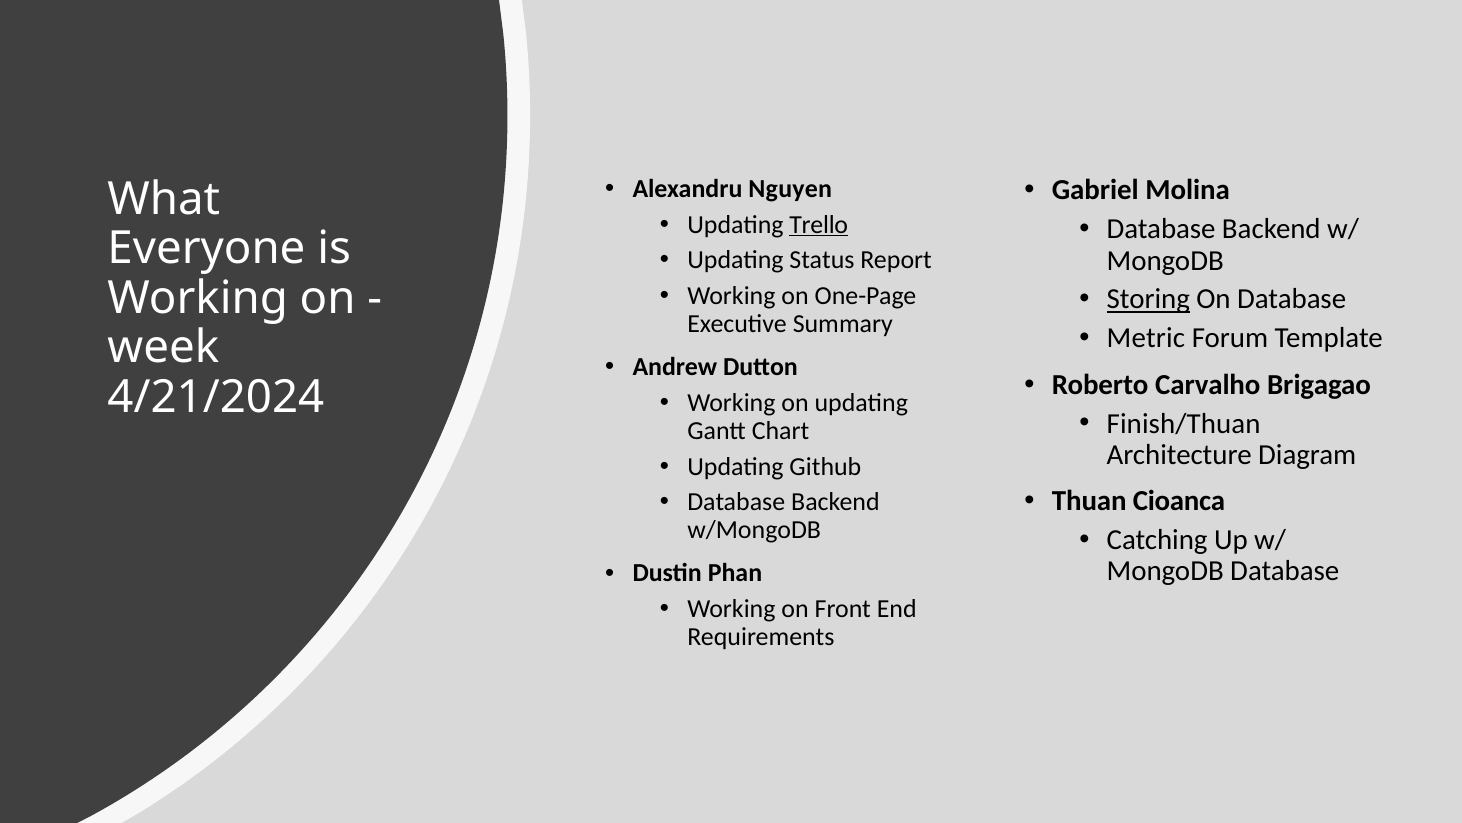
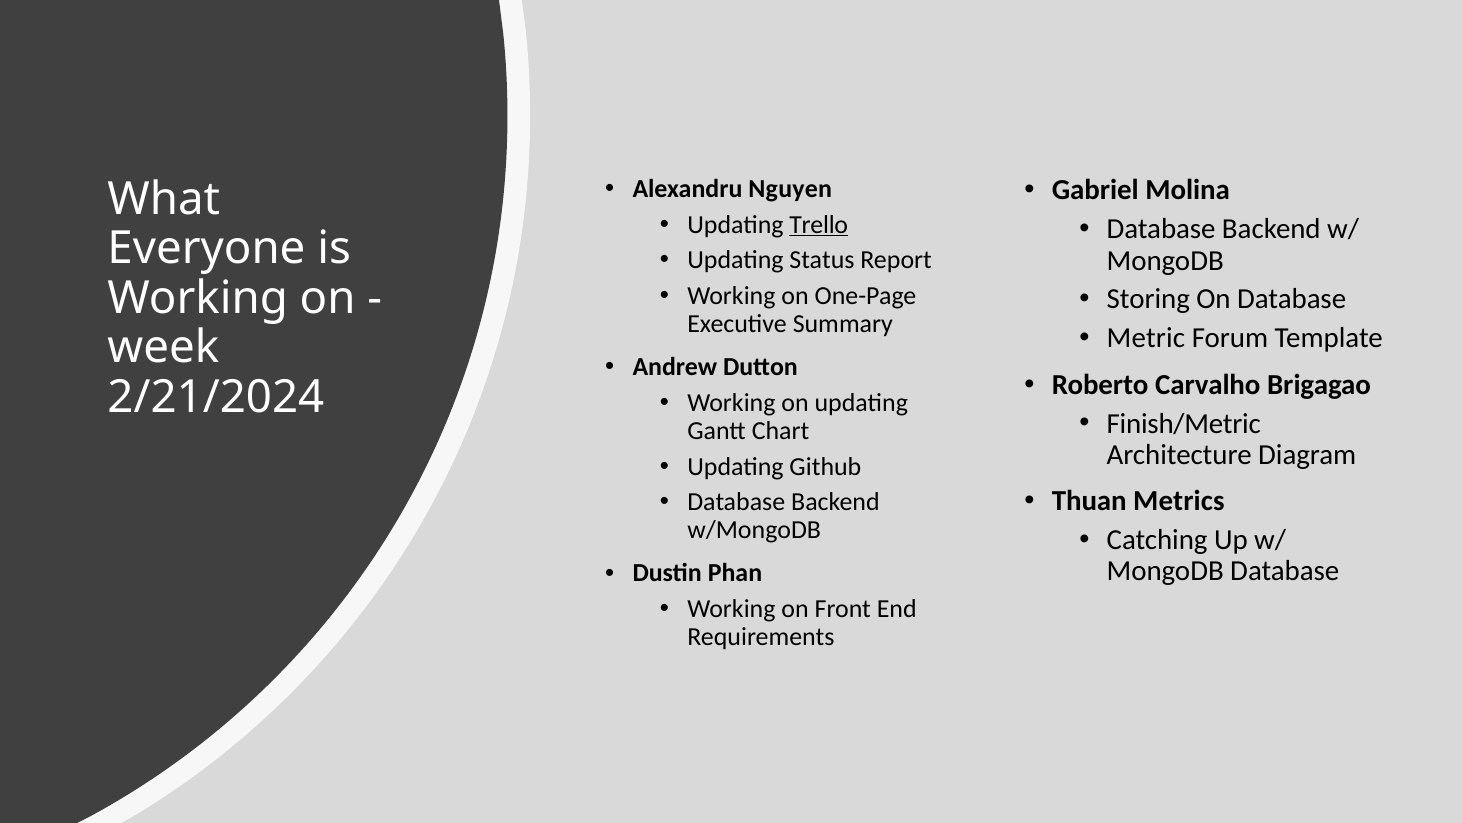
Storing underline: present -> none
4/21/2024: 4/21/2024 -> 2/21/2024
Finish/Thuan: Finish/Thuan -> Finish/Metric
Cioanca: Cioanca -> Metrics
